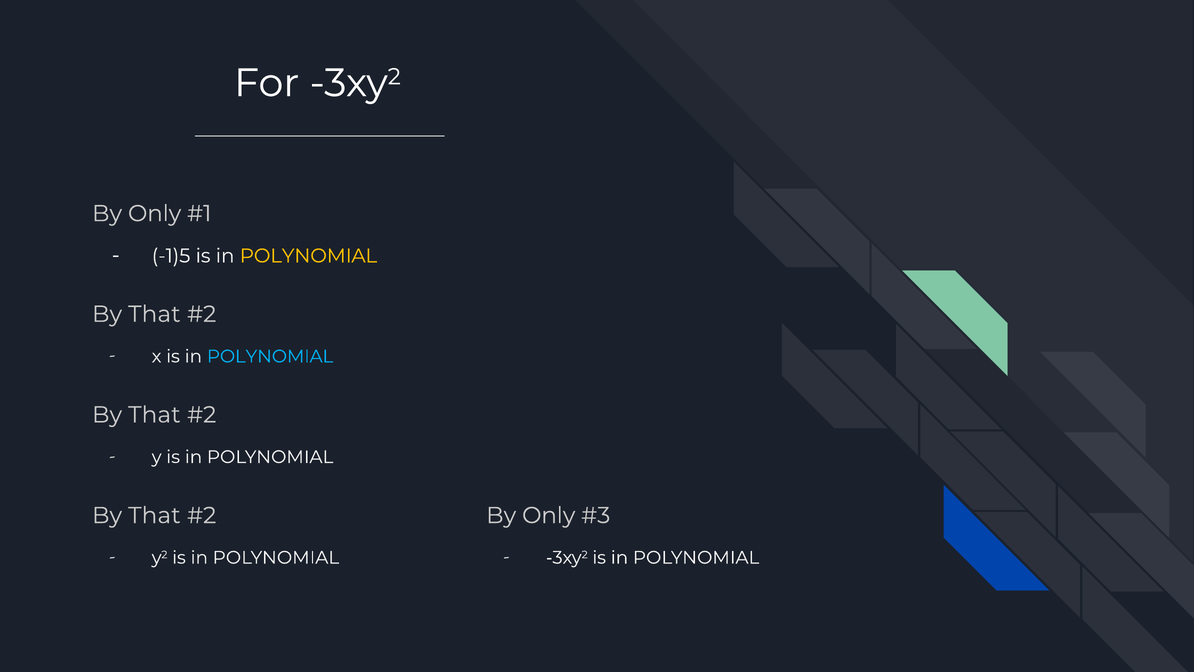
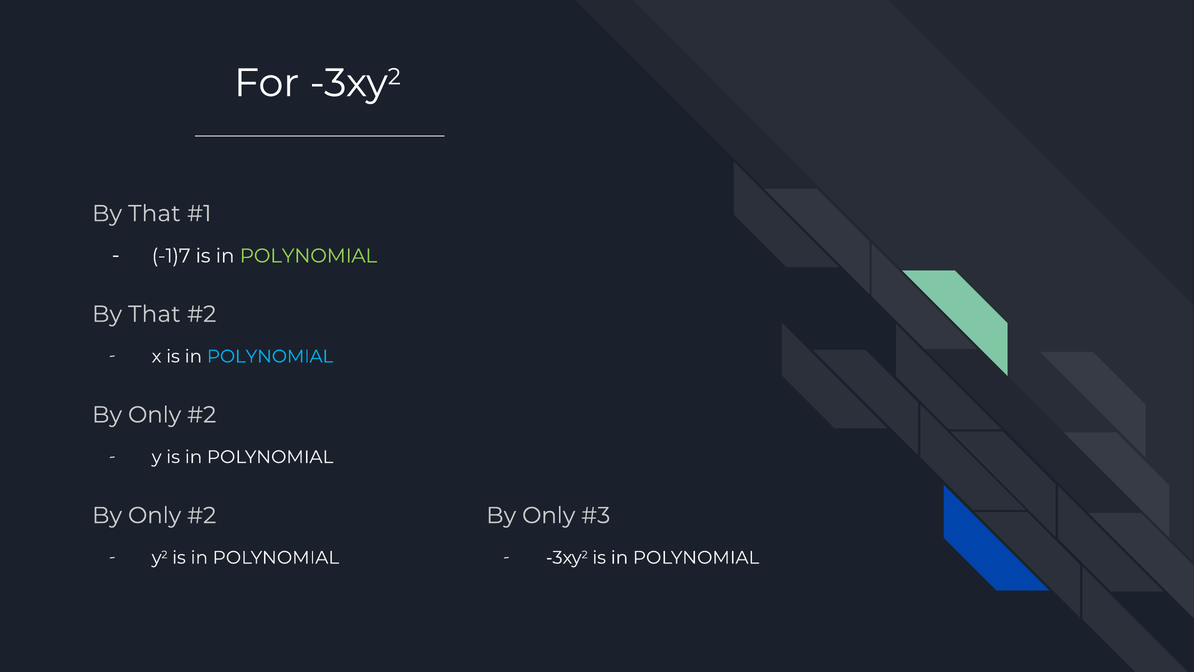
Only at (155, 213): Only -> That
-1)5: -1)5 -> -1)7
POLYNOMIAL at (308, 256) colour: yellow -> light green
That at (154, 415): That -> Only
That at (154, 515): That -> Only
